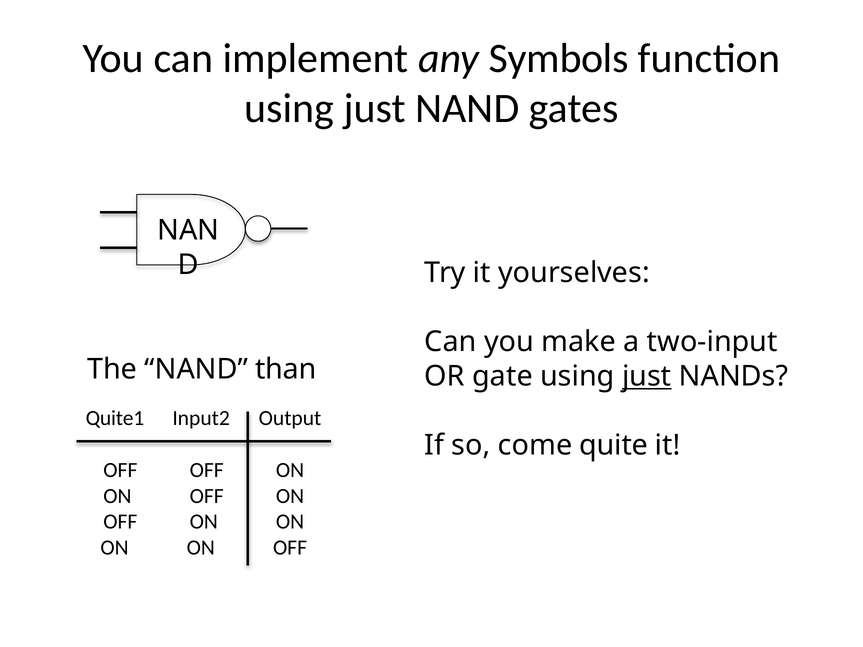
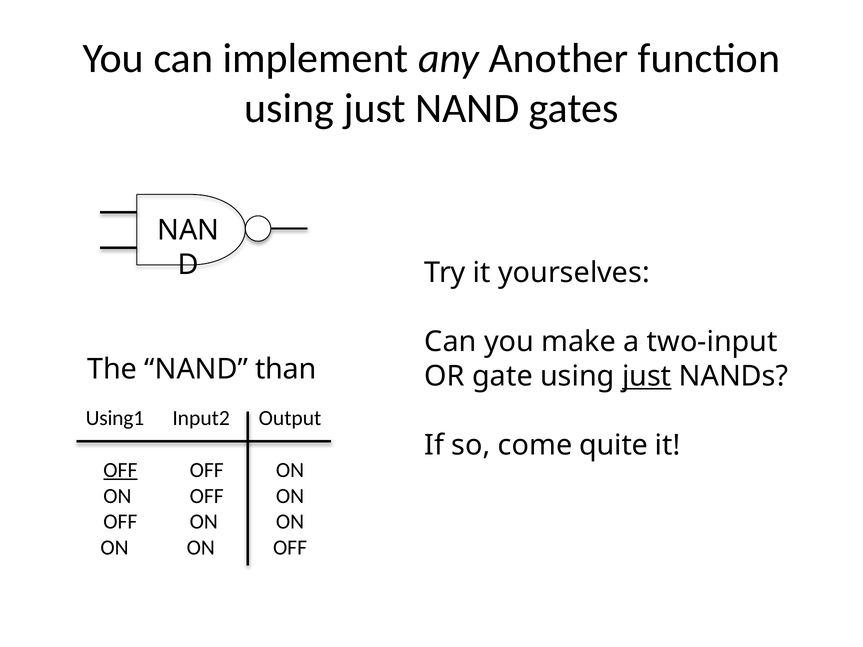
Symbols: Symbols -> Another
Quite1: Quite1 -> Using1
OFF at (120, 470) underline: none -> present
